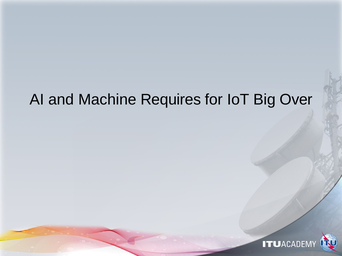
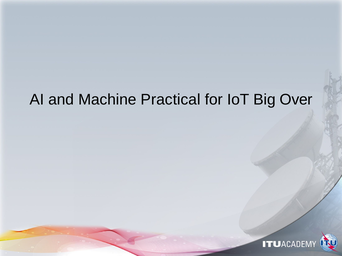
Requires: Requires -> Practical
